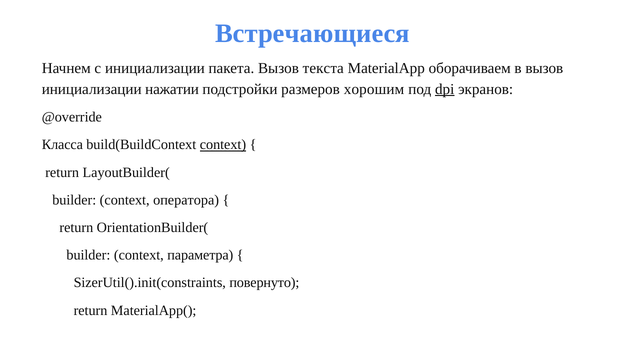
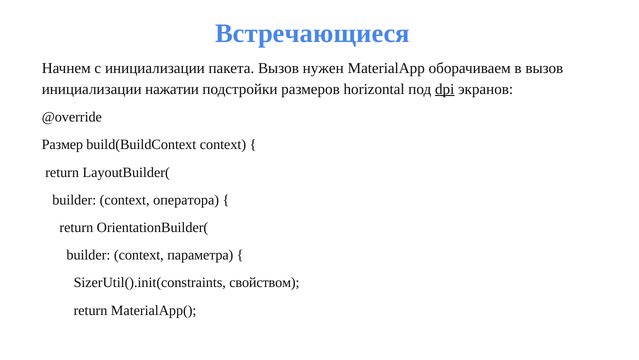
текста: текста -> нужен
хорошим: хорошим -> horizontal
Класса: Класса -> Размер
context at (223, 145) underline: present -> none
повернуто: повернуто -> свойством
